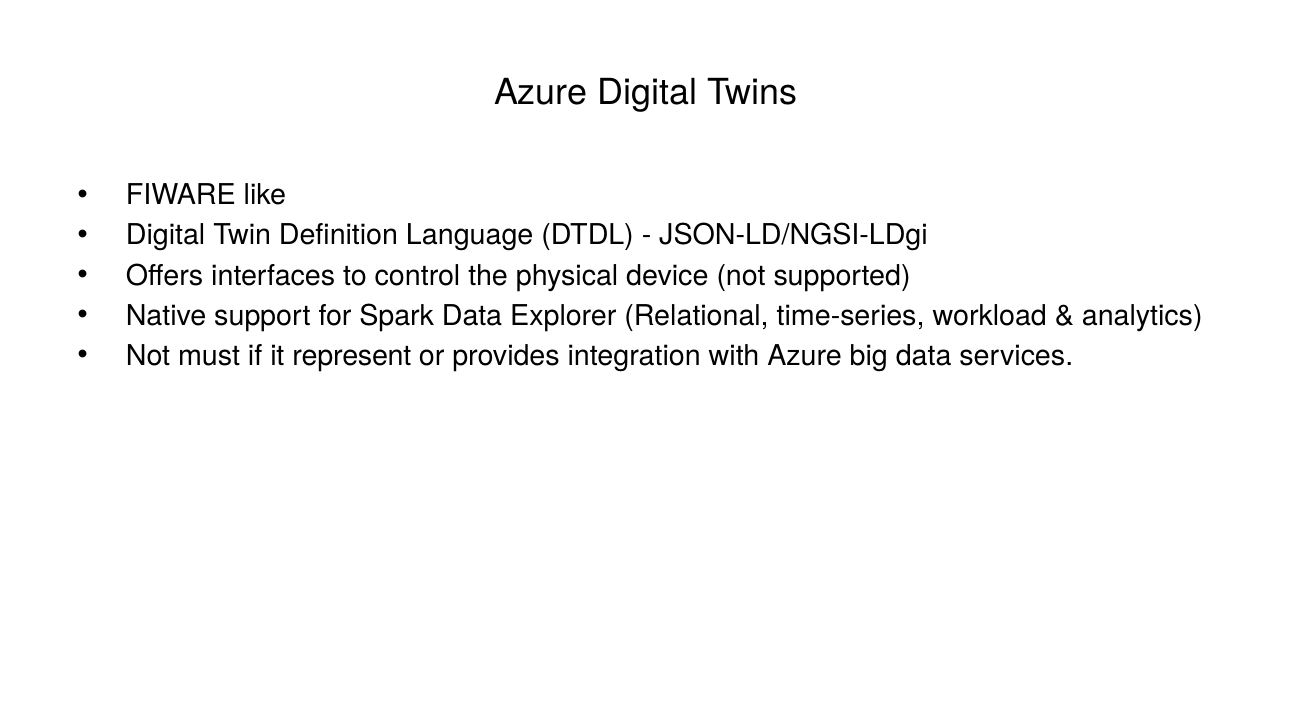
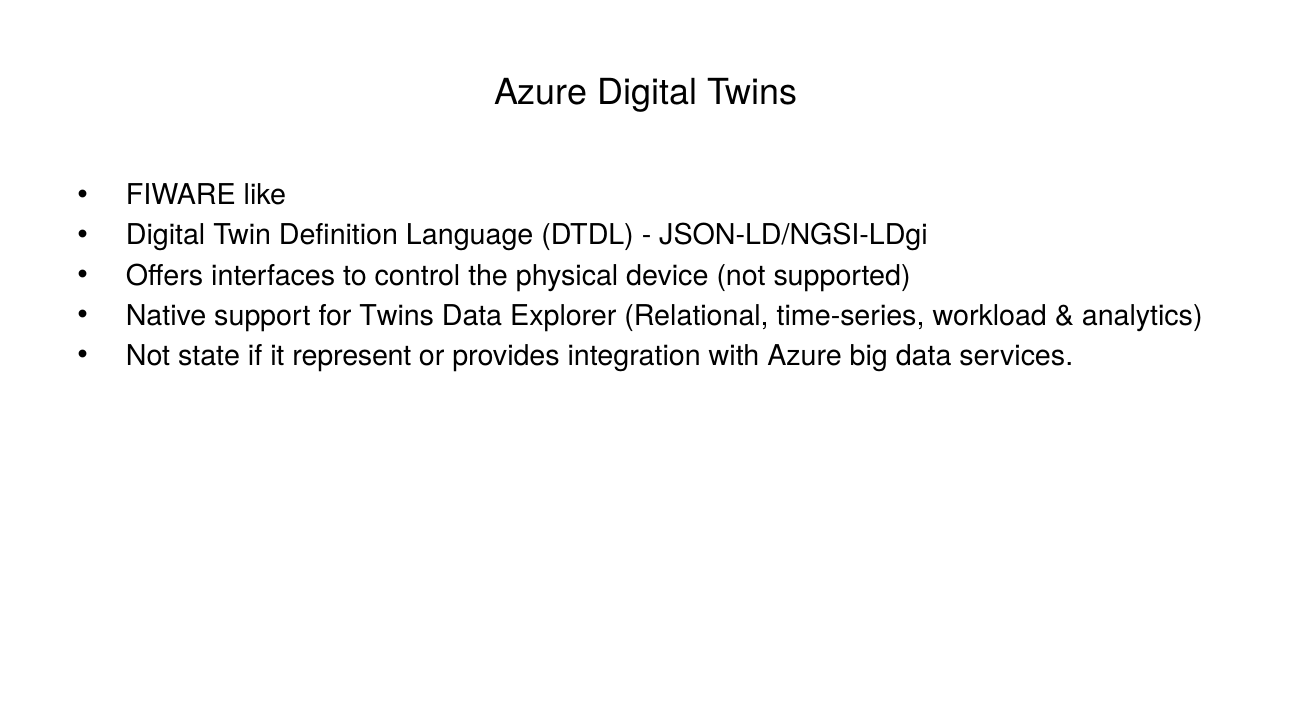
for Spark: Spark -> Twins
must: must -> state
